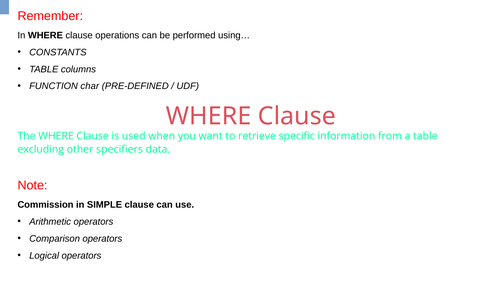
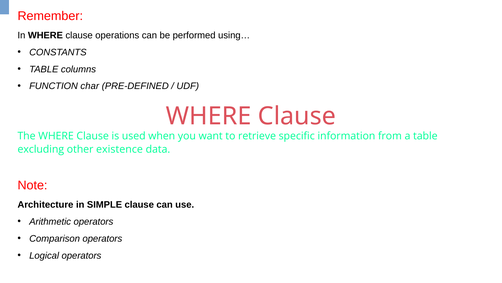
specifiers: specifiers -> existence
Commission: Commission -> Architecture
